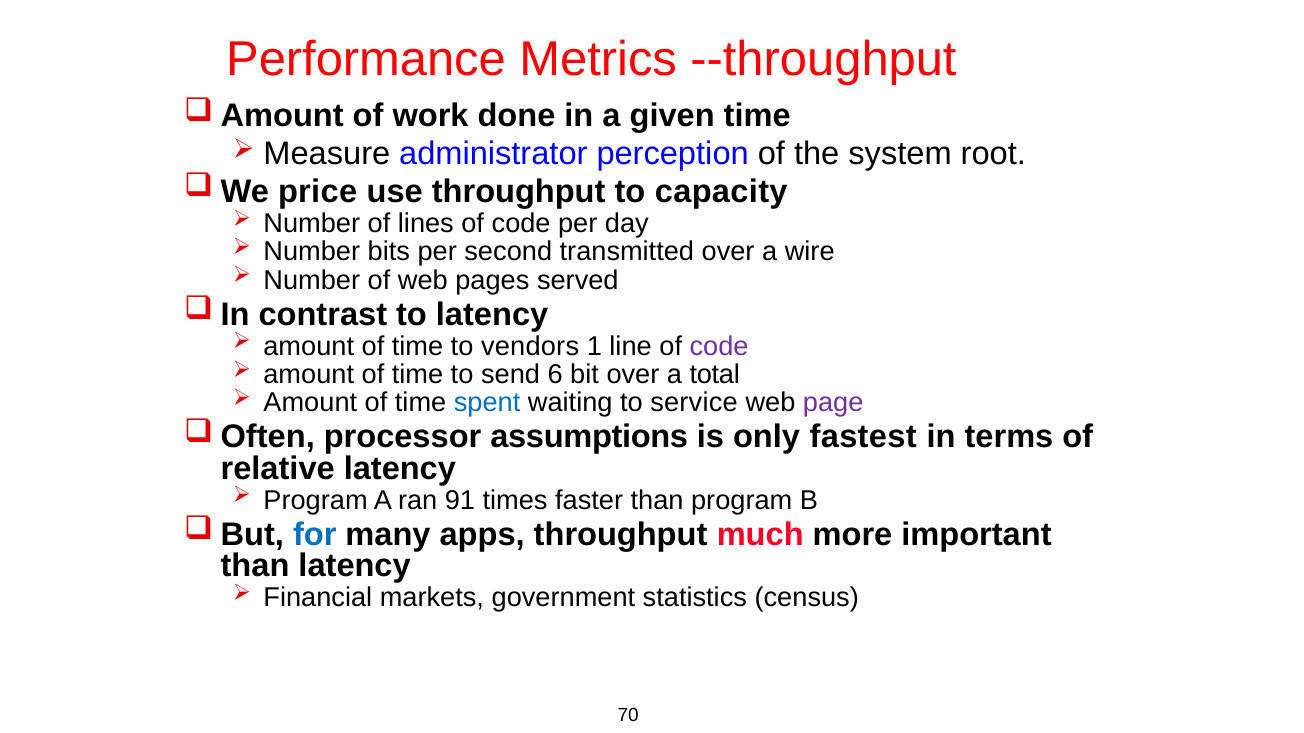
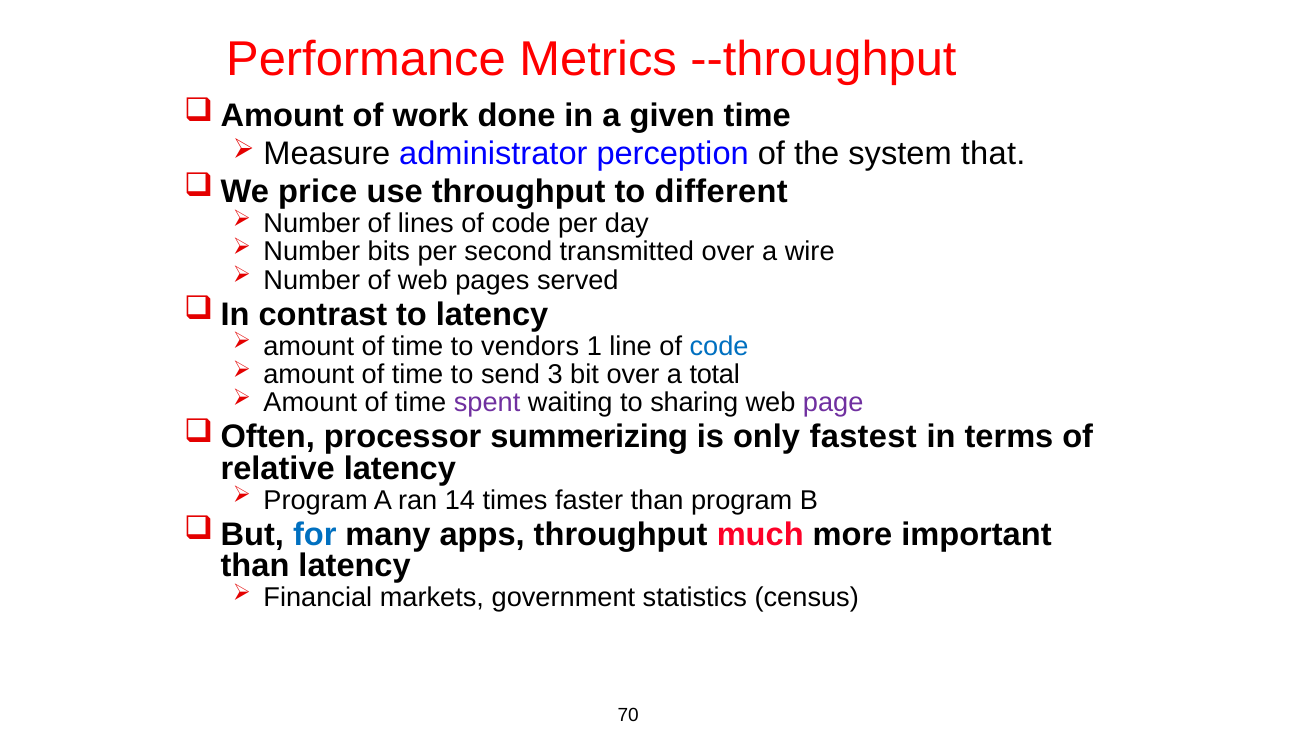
root: root -> that
capacity: capacity -> different
code at (719, 346) colour: purple -> blue
6: 6 -> 3
spent colour: blue -> purple
service: service -> sharing
assumptions: assumptions -> summerizing
91: 91 -> 14
